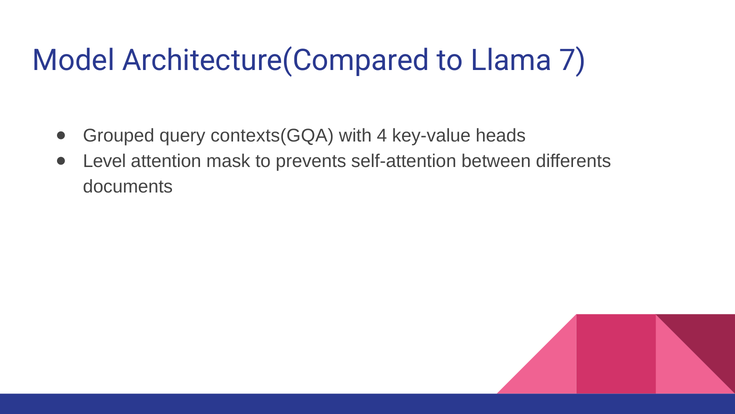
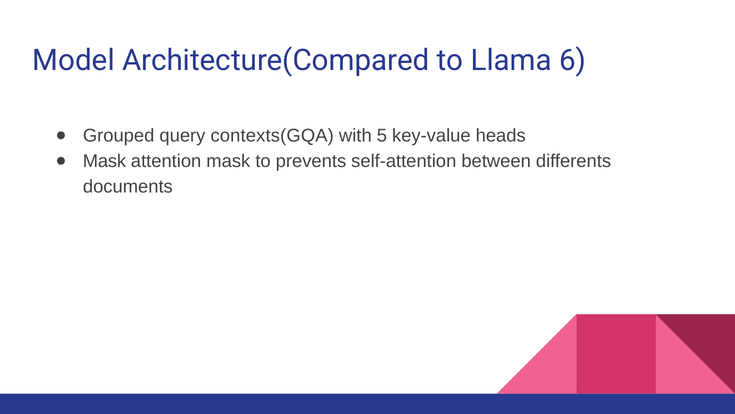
7: 7 -> 6
4: 4 -> 5
Level at (104, 161): Level -> Mask
